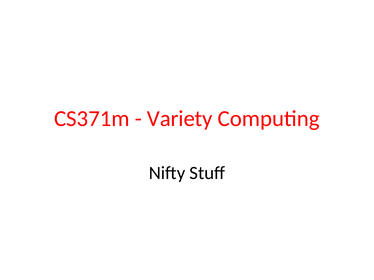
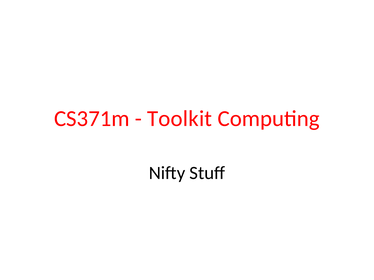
Variety: Variety -> Toolkit
